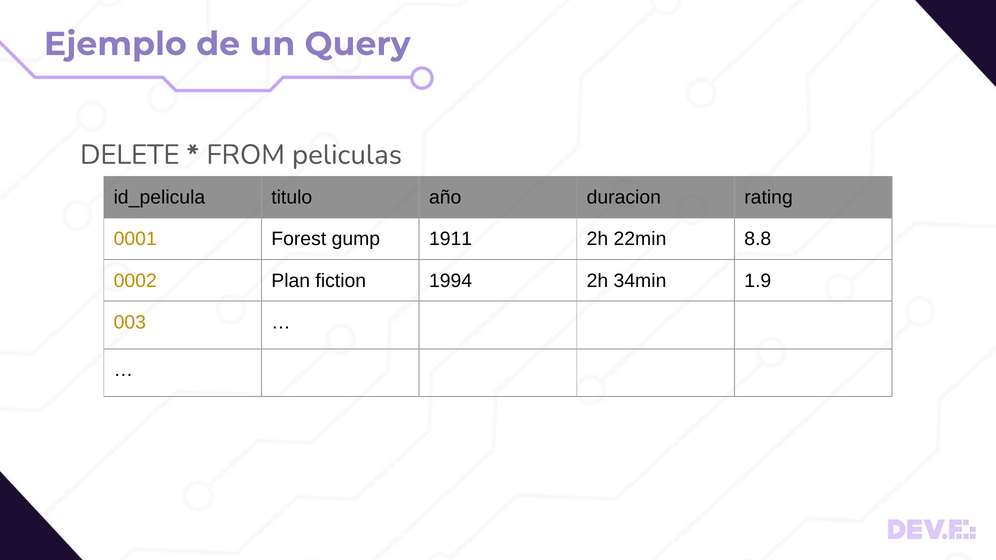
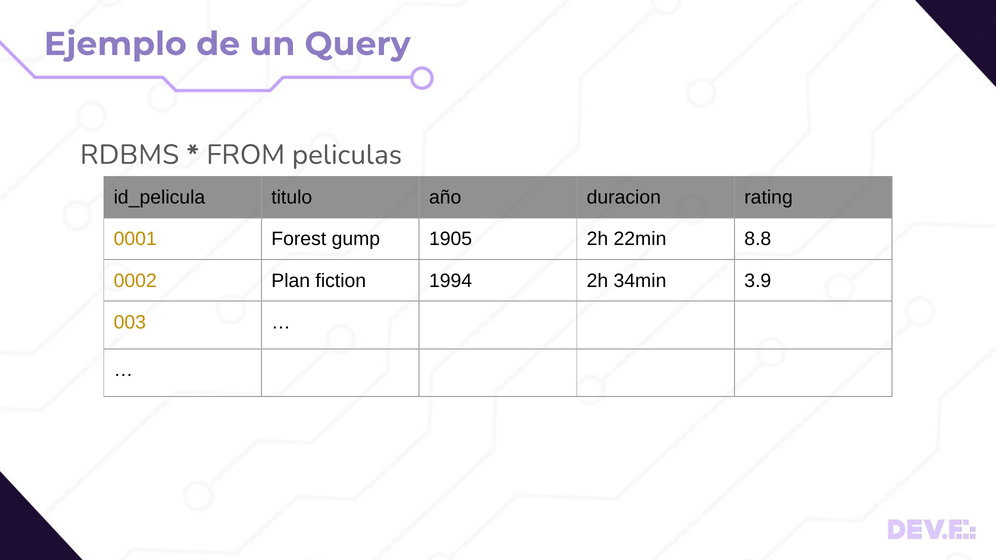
DELETE: DELETE -> RDBMS
1911: 1911 -> 1905
1.9: 1.9 -> 3.9
